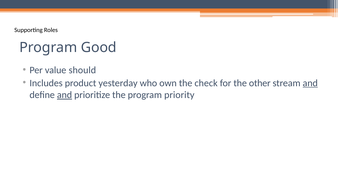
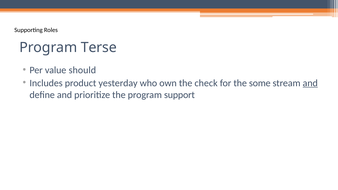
Good: Good -> Terse
other: other -> some
and at (65, 95) underline: present -> none
priority: priority -> support
